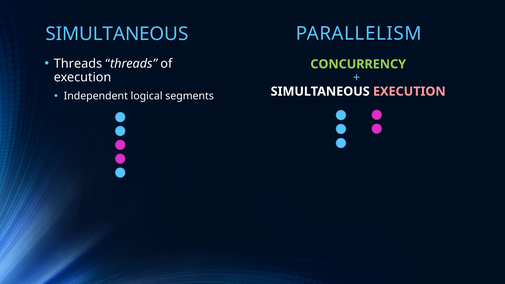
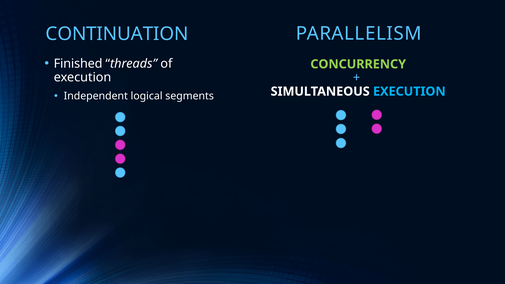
SIMULTANEOUS at (117, 34): SIMULTANEOUS -> CONTINUATION
Threads at (78, 64): Threads -> Finished
EXECUTION at (409, 91) colour: pink -> light blue
